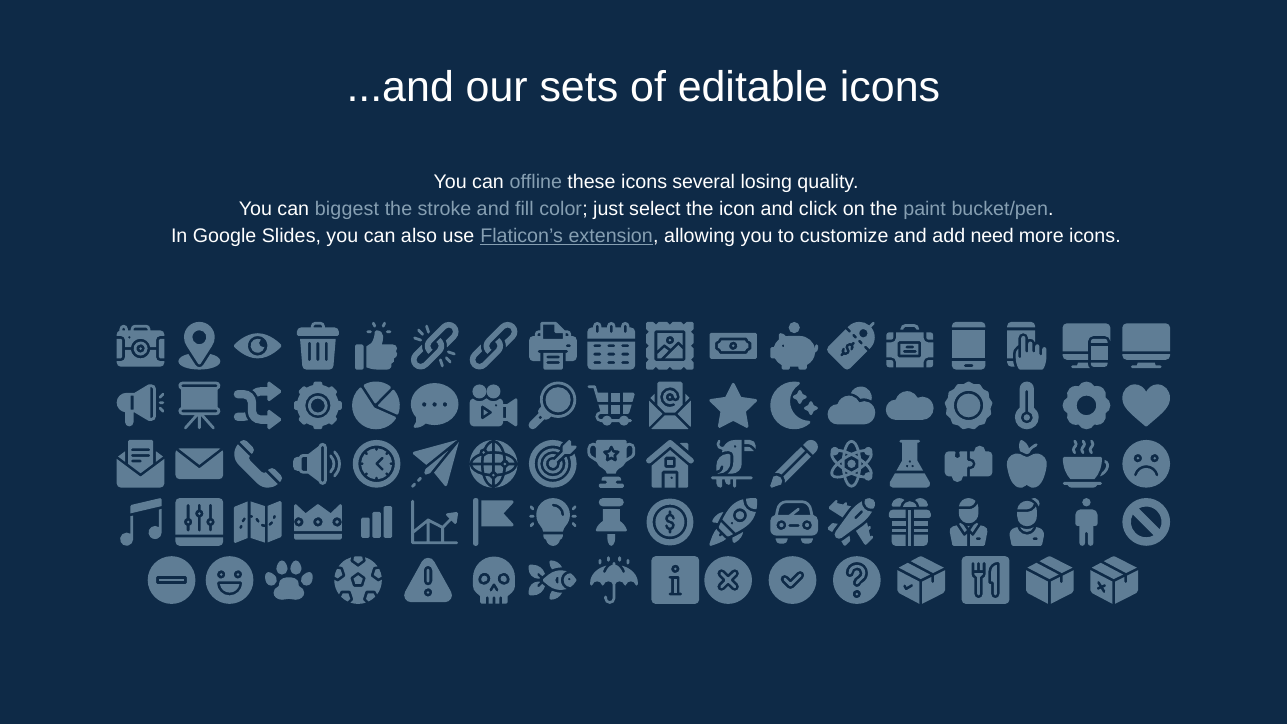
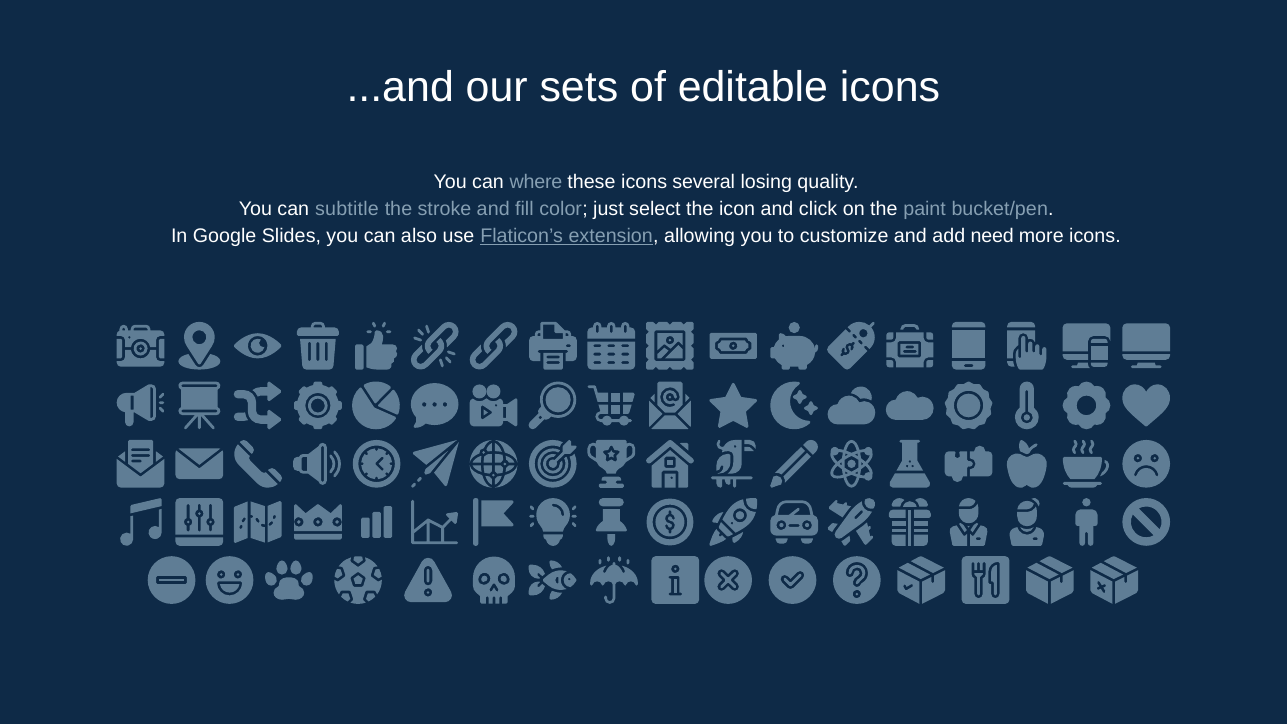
offline: offline -> where
biggest: biggest -> subtitle
